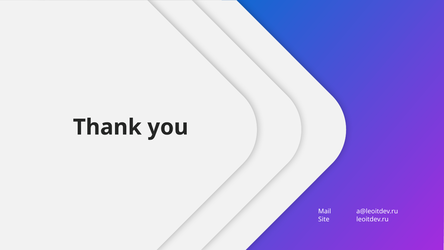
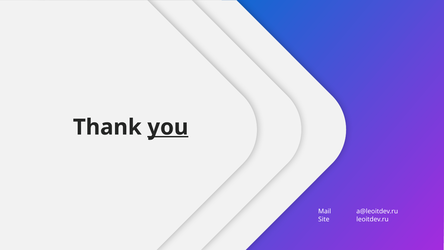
you underline: none -> present
